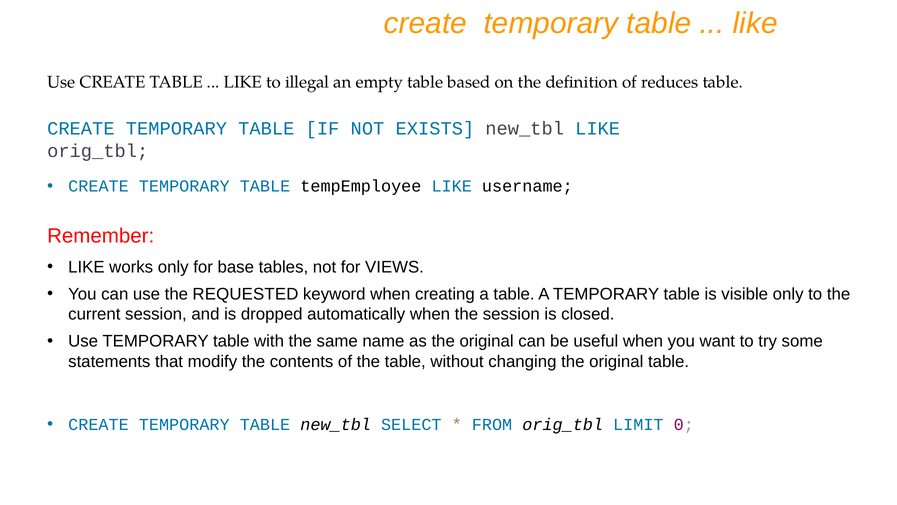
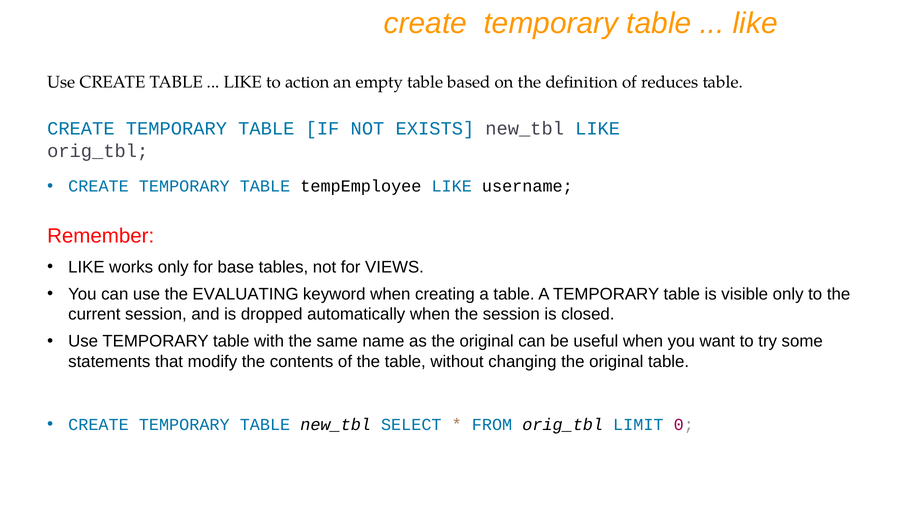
illegal: illegal -> action
REQUESTED: REQUESTED -> EVALUATING
